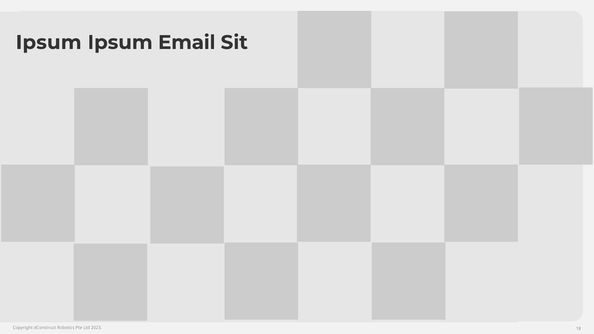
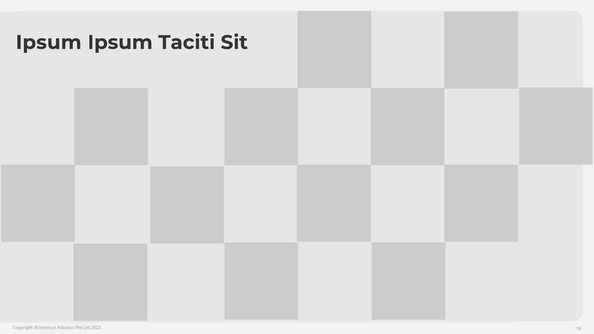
Email: Email -> Taciti
